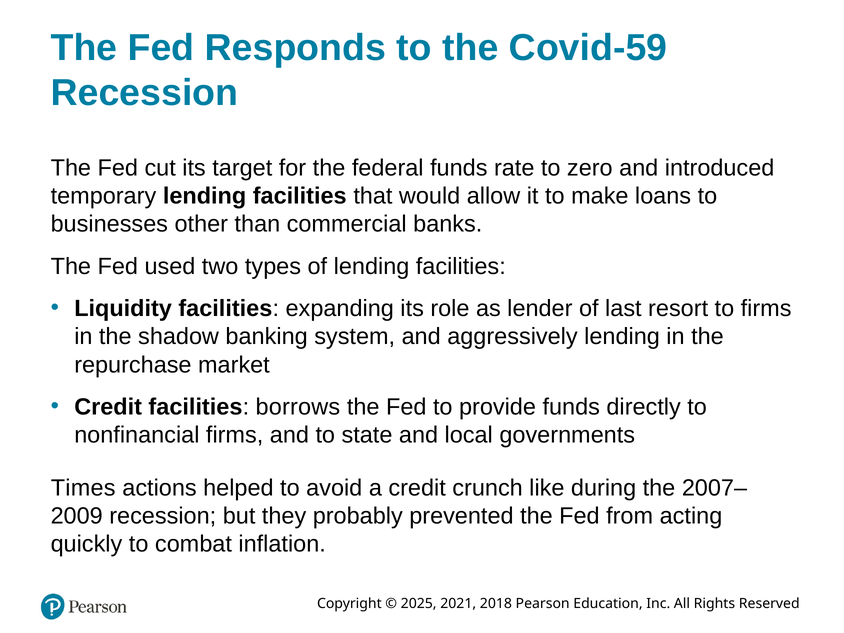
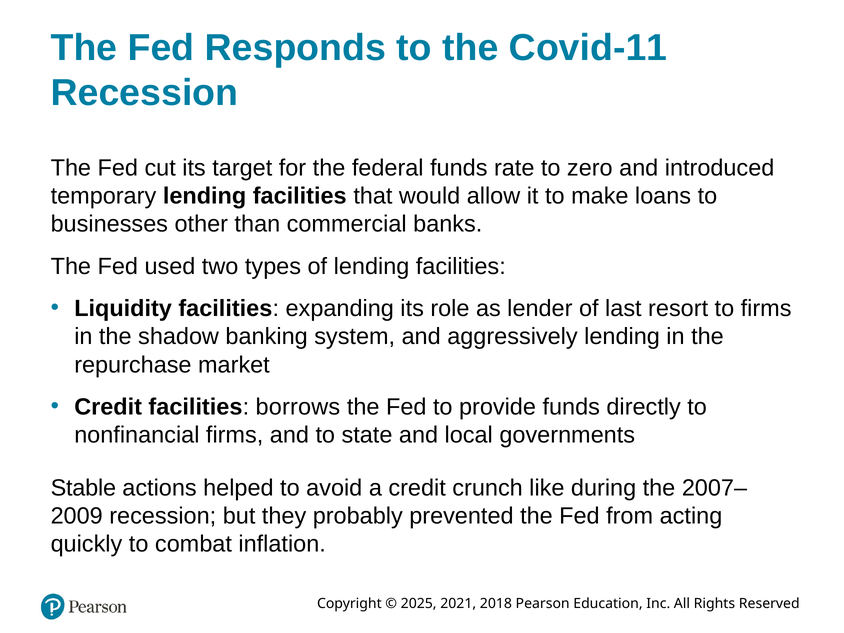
Covid-59: Covid-59 -> Covid-11
Times: Times -> Stable
